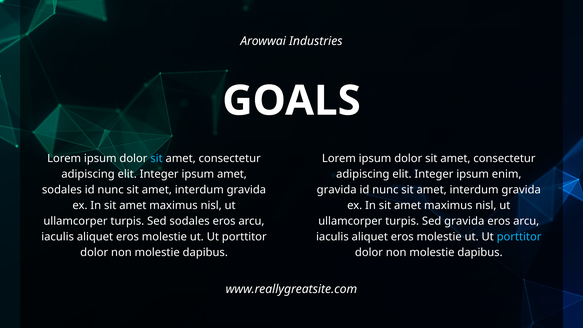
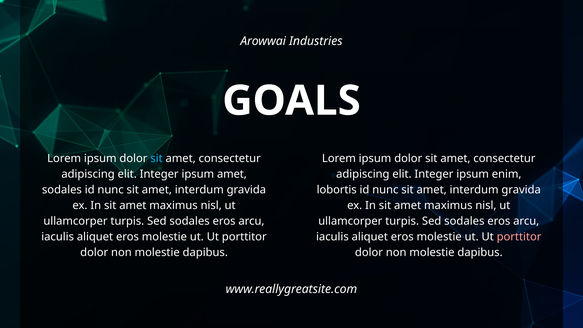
gravida at (337, 190): gravida -> lobortis
gravida at (464, 221): gravida -> sodales
porttitor at (519, 237) colour: light blue -> pink
